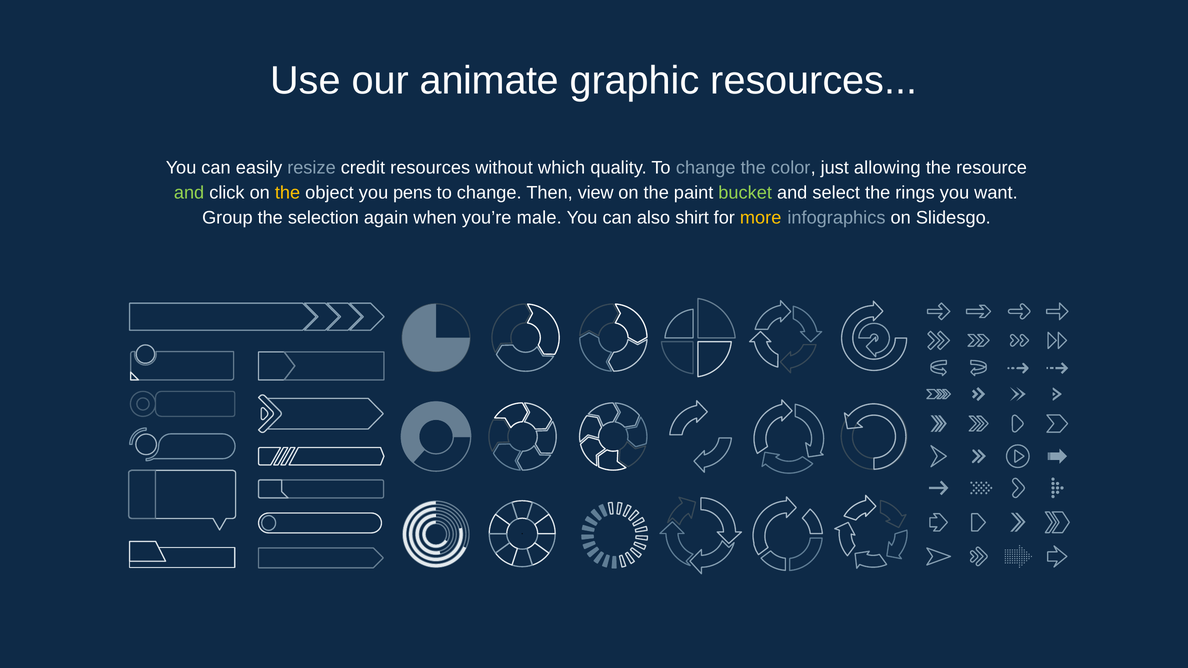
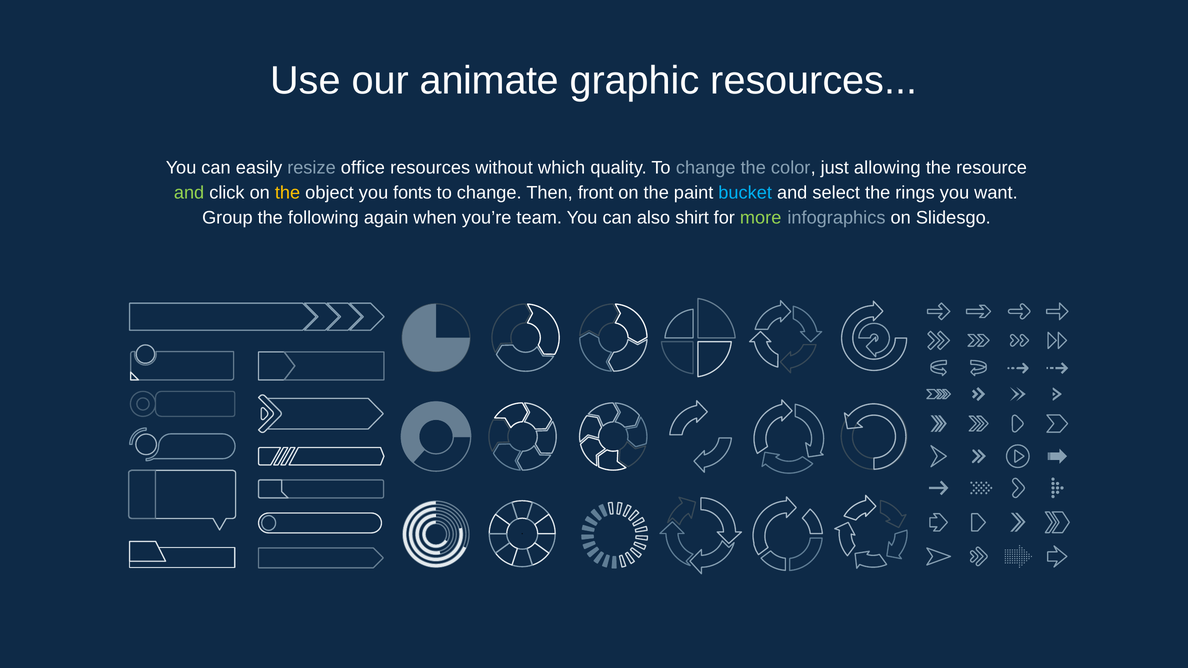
credit: credit -> office
pens: pens -> fonts
view: view -> front
bucket colour: light green -> light blue
selection: selection -> following
male: male -> team
more colour: yellow -> light green
